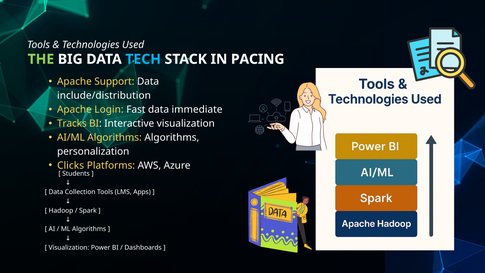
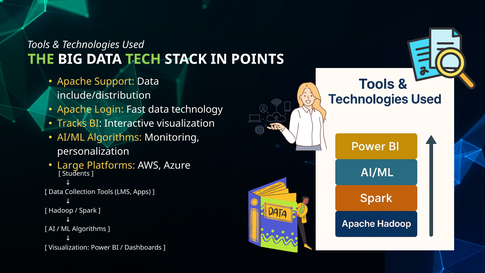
TECH colour: light blue -> light green
PACING: PACING -> POINTS
immediate: immediate -> technology
Algorithms Algorithms: Algorithms -> Monitoring
Clicks: Clicks -> Large
